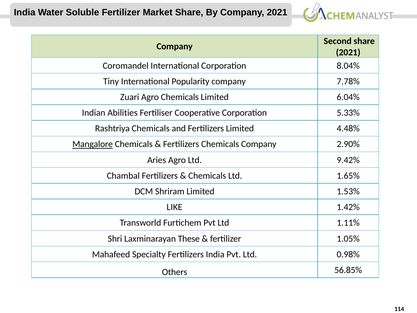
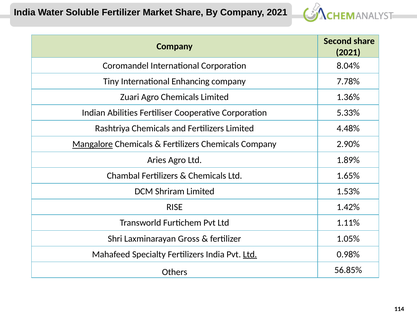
Popularity: Popularity -> Enhancing
6.04%: 6.04% -> 1.36%
9.42%: 9.42% -> 1.89%
LIKE: LIKE -> RISE
These: These -> Gross
Ltd at (250, 254) underline: none -> present
